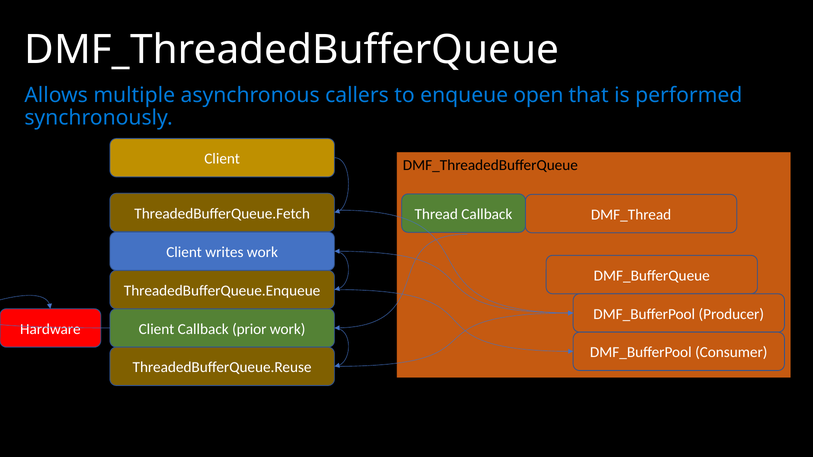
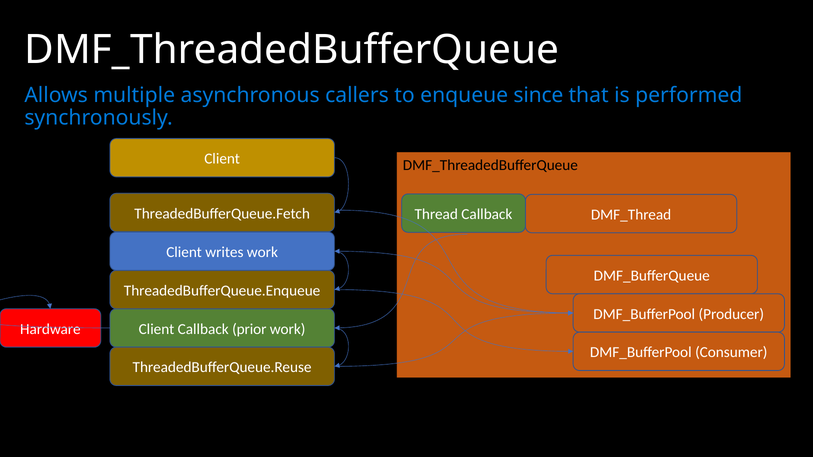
open: open -> since
